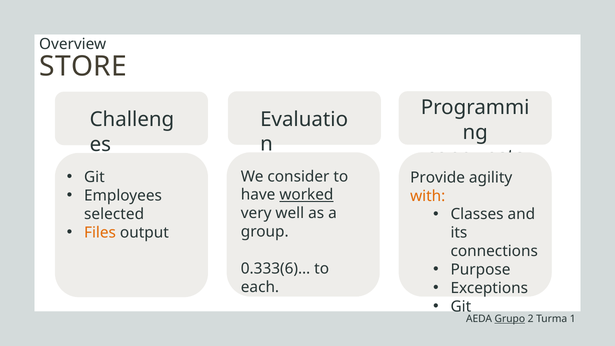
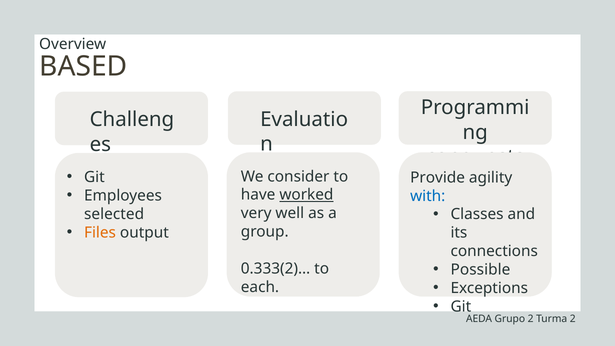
STORE: STORE -> BASED
with colour: orange -> blue
Purpose: Purpose -> Possible
0.333(6)…: 0.333(6)… -> 0.333(2)…
Grupo underline: present -> none
Turma 1: 1 -> 2
